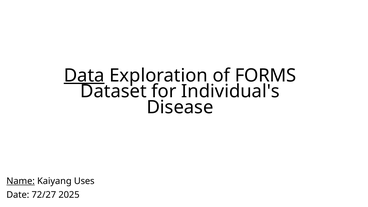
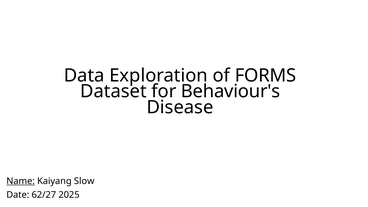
Data underline: present -> none
Individual's: Individual's -> Behaviour's
Uses: Uses -> Slow
72/27: 72/27 -> 62/27
